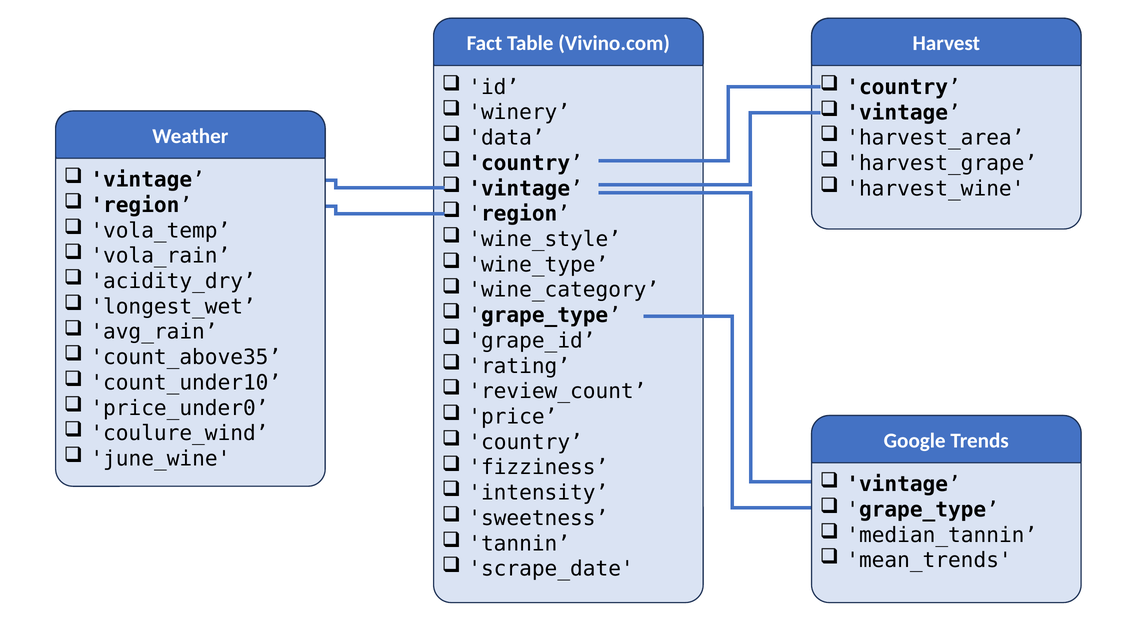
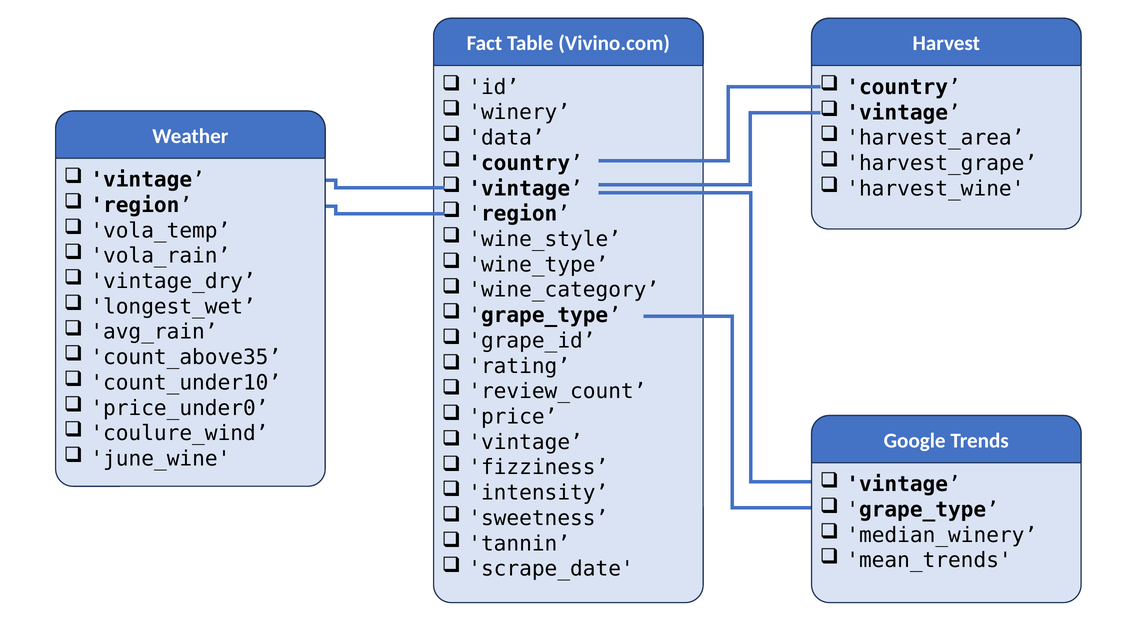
acidity_dry: acidity_dry -> vintage_dry
country at (526, 442): country -> vintage
median_tannin: median_tannin -> median_winery
